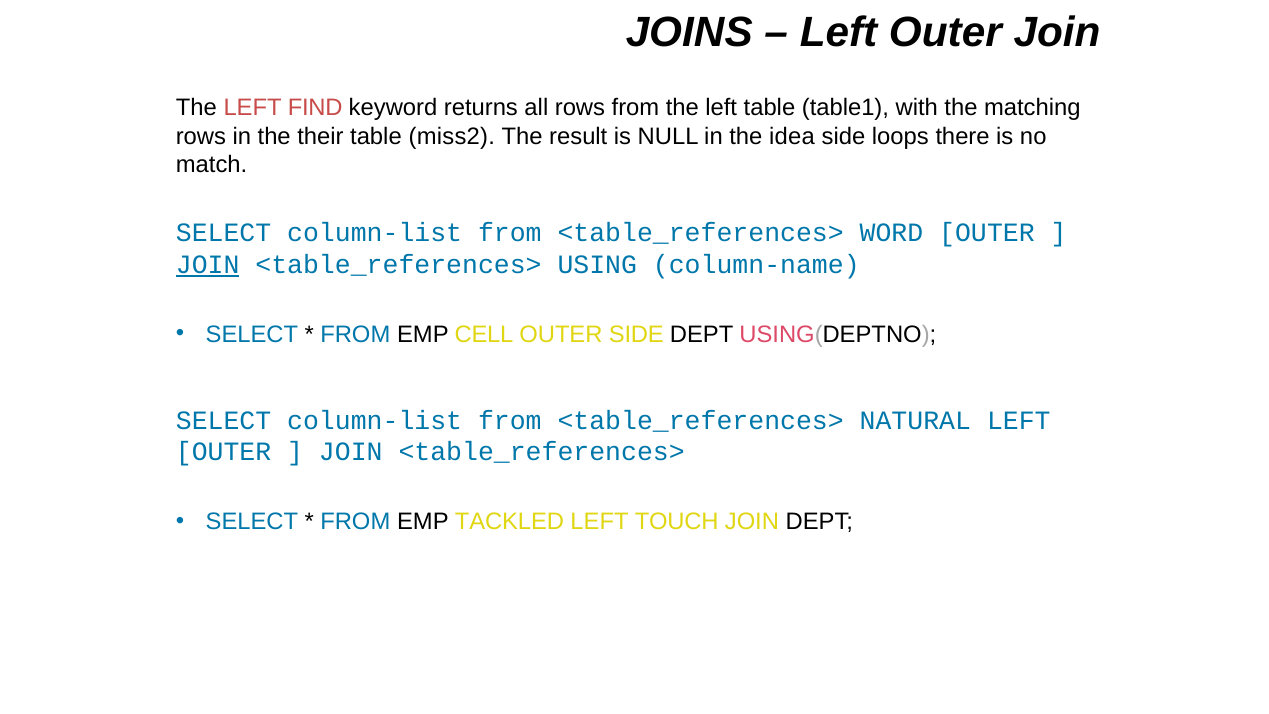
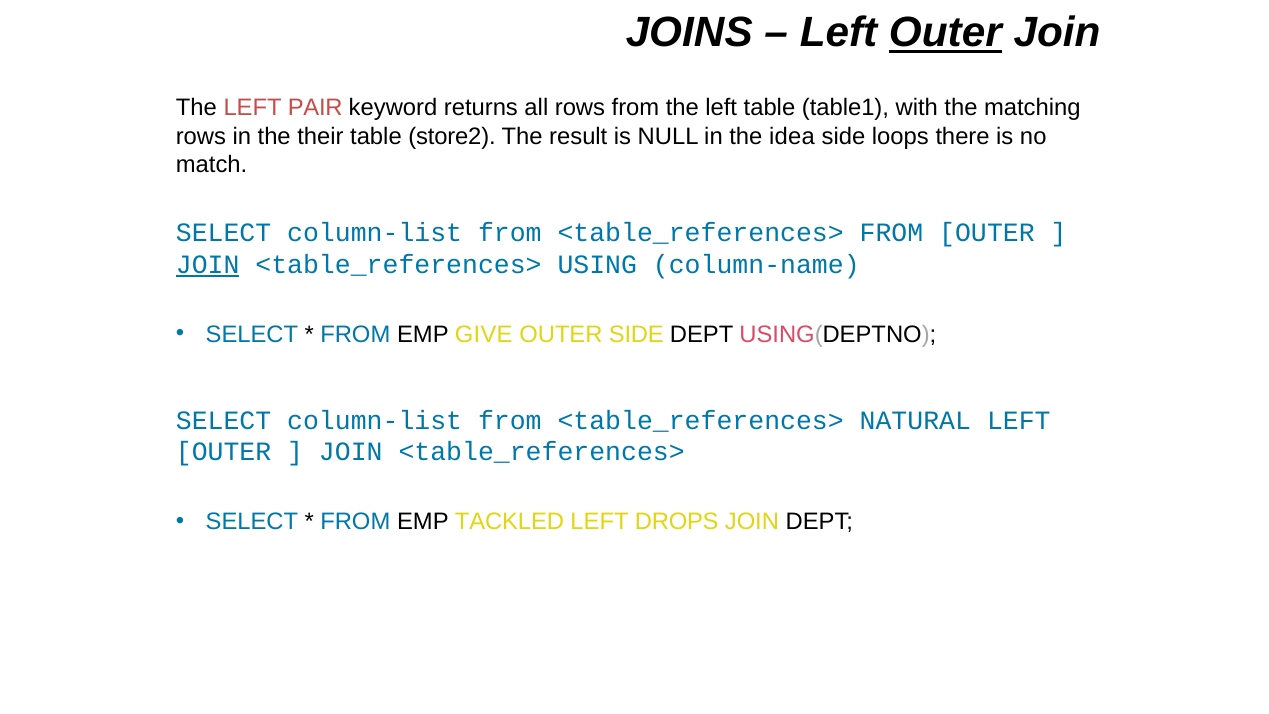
Outer at (945, 33) underline: none -> present
FIND: FIND -> PAIR
miss2: miss2 -> store2
<table_references> WORD: WORD -> FROM
CELL: CELL -> GIVE
TOUCH: TOUCH -> DROPS
